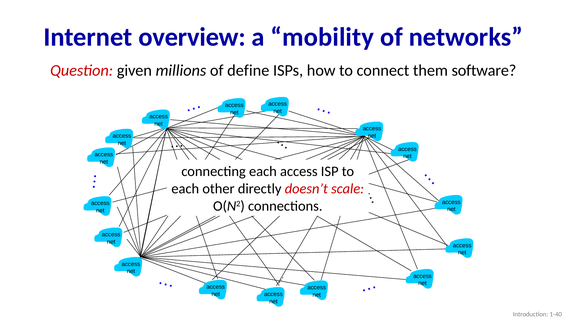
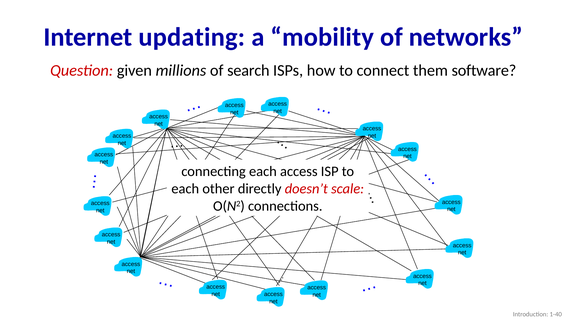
overview: overview -> updating
define: define -> search
